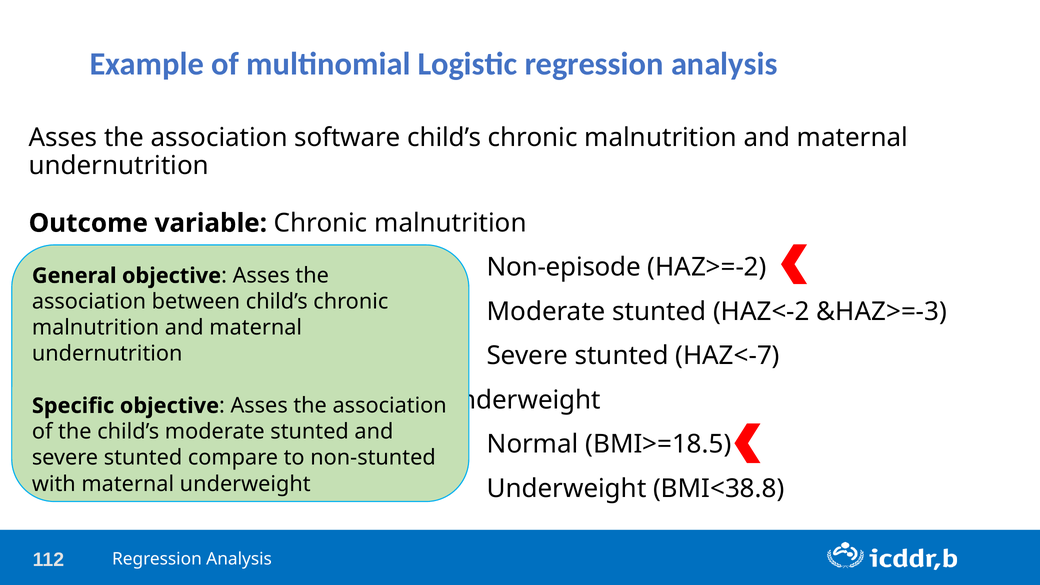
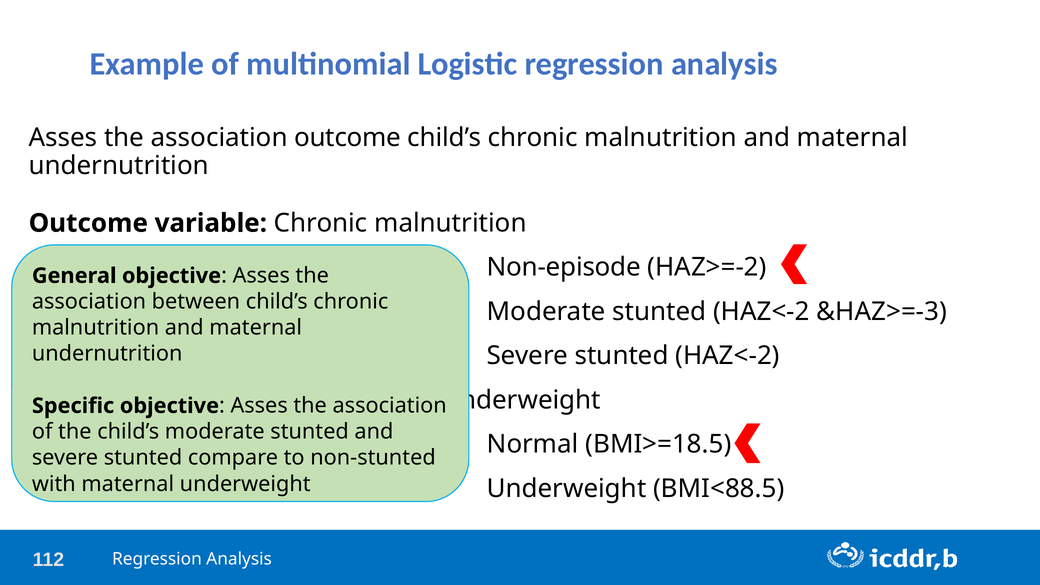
association software: software -> outcome
Severe stunted HAZ<-7: HAZ<-7 -> HAZ<-2
BMI<38.8: BMI<38.8 -> BMI<88.5
